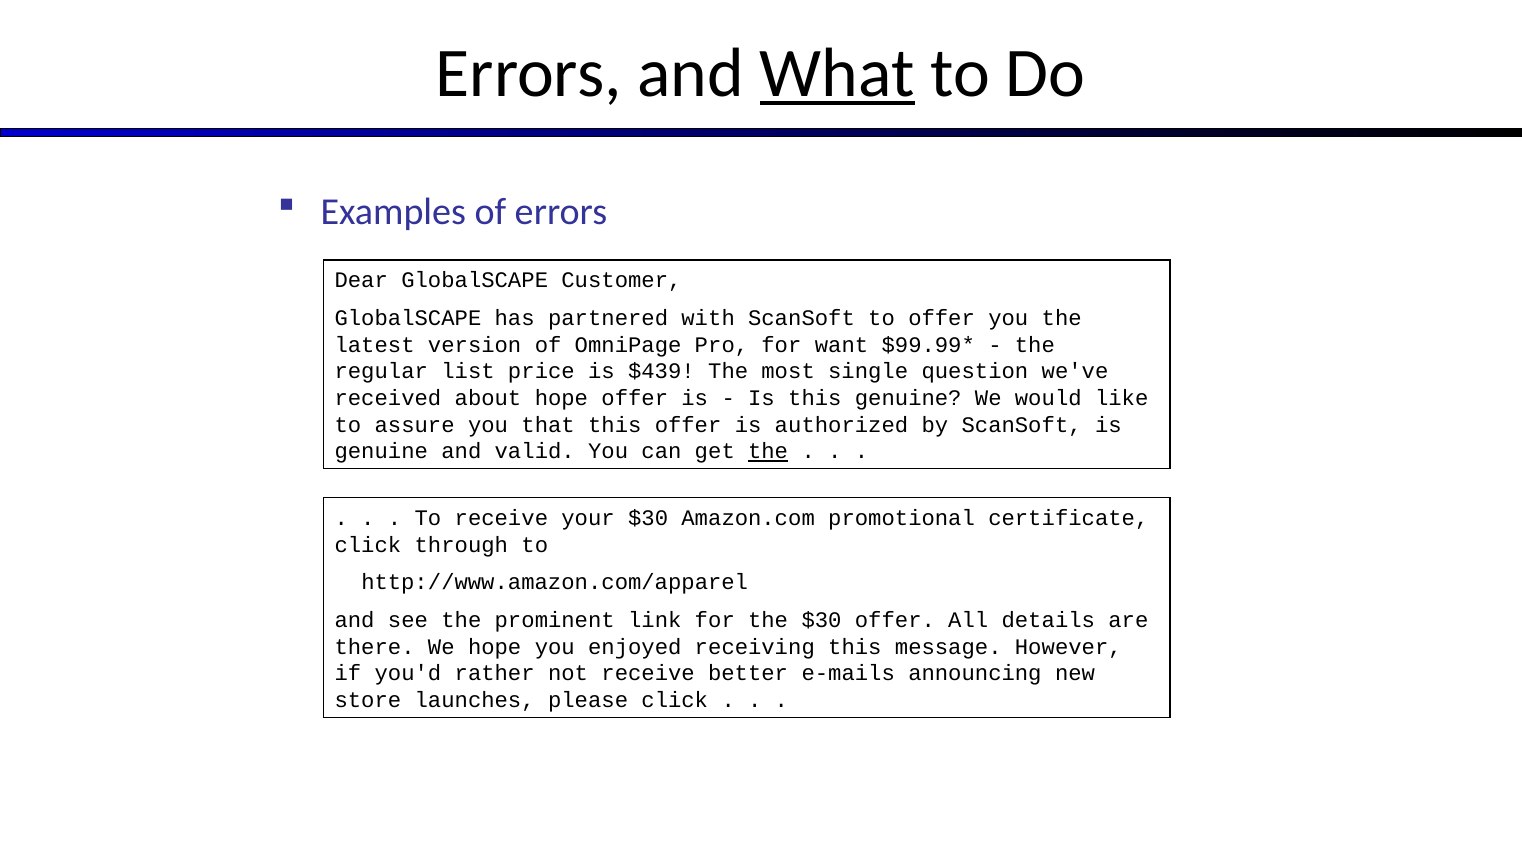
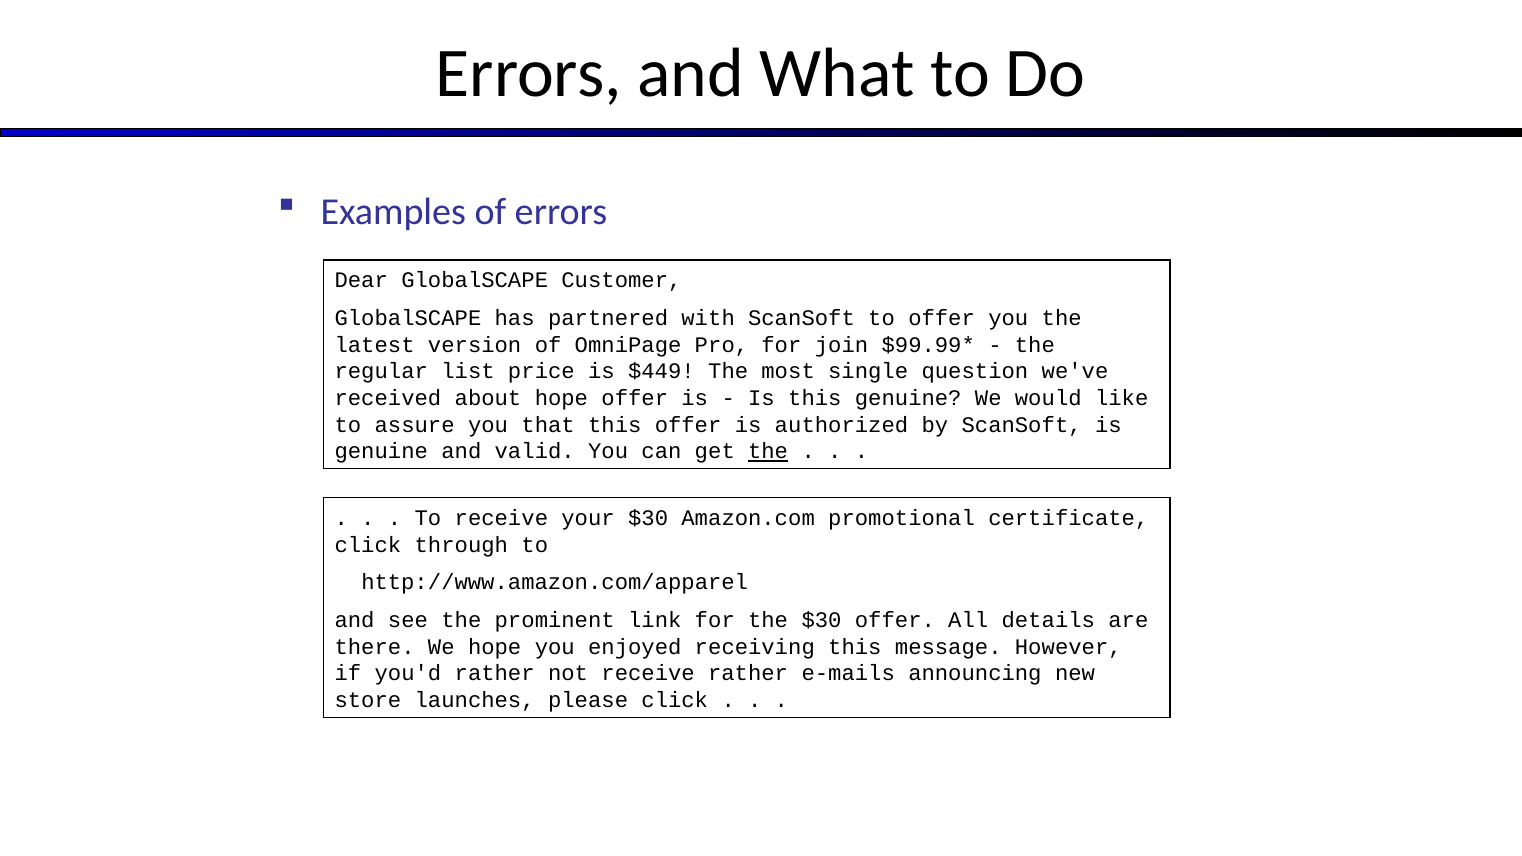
What underline: present -> none
want: want -> join
$439: $439 -> $449
receive better: better -> rather
